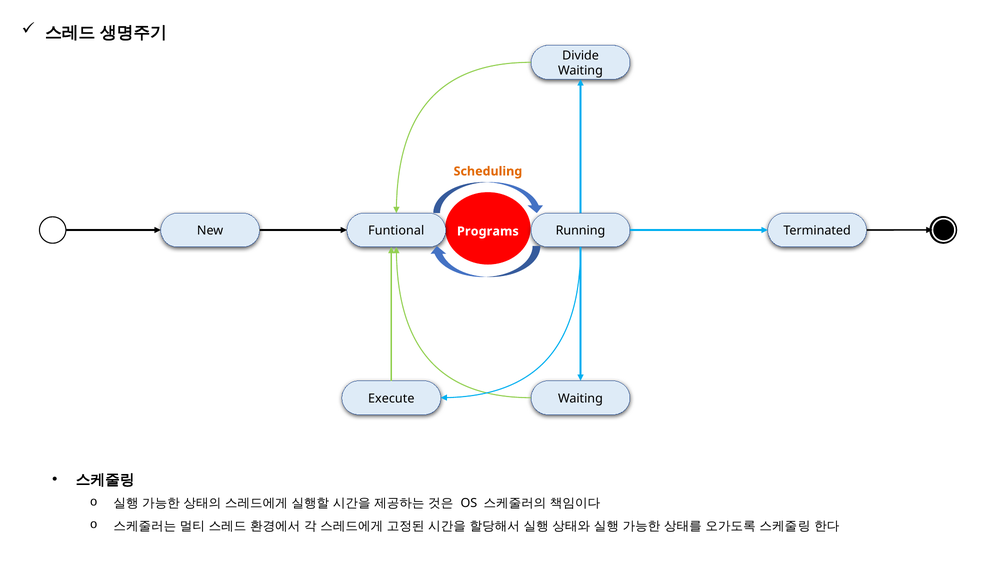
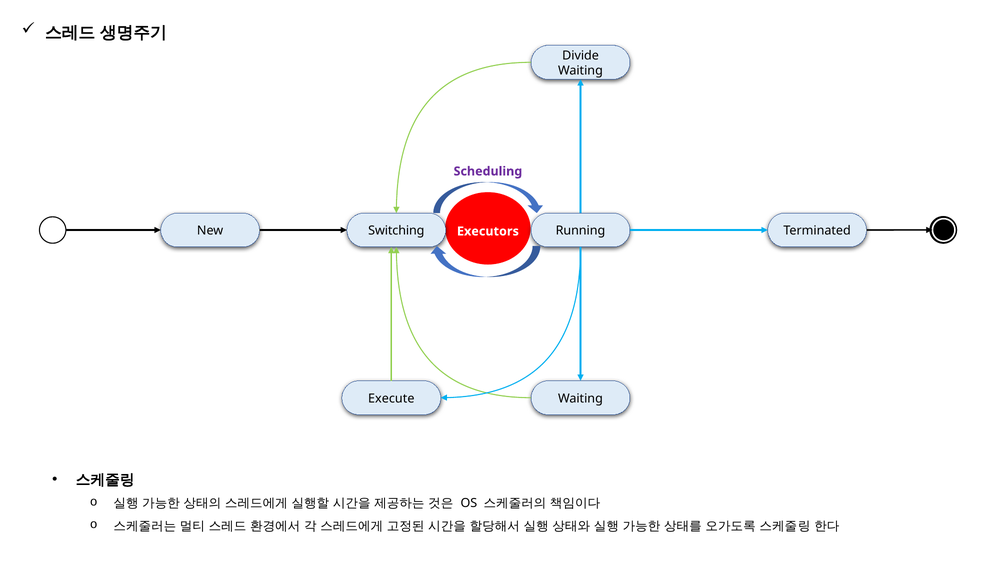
Scheduling colour: orange -> purple
Funtional: Funtional -> Switching
Programs: Programs -> Executors
